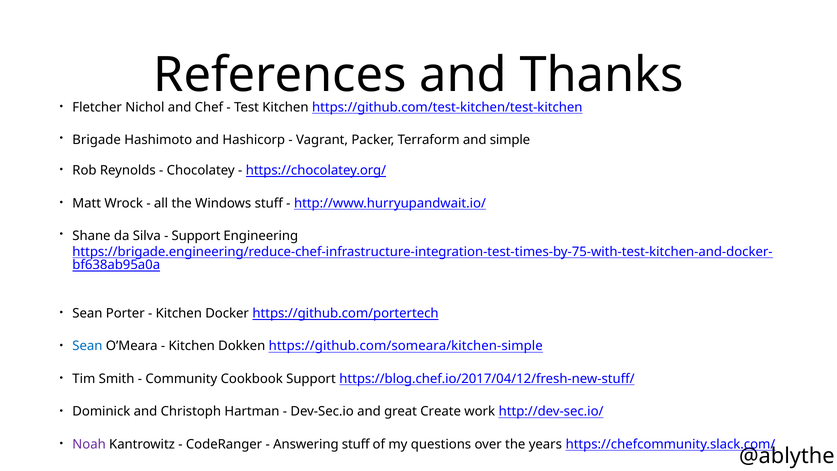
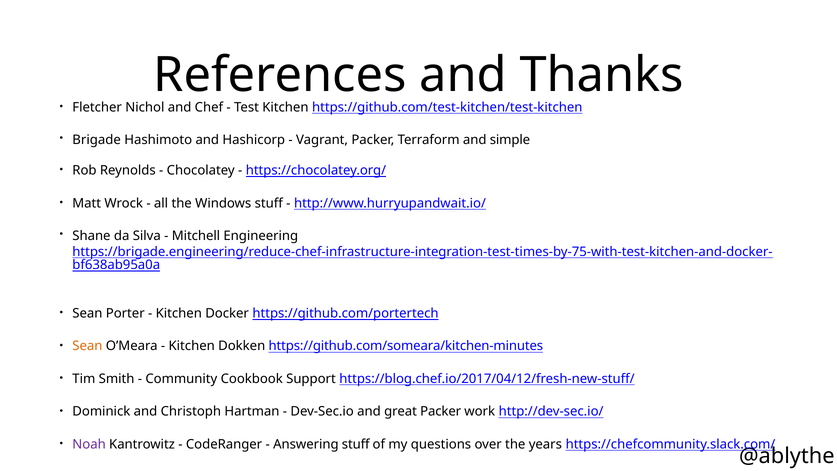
Support at (196, 236): Support -> Mitchell
Sean at (87, 346) colour: blue -> orange
https://github.com/someara/kitchen-simple: https://github.com/someara/kitchen-simple -> https://github.com/someara/kitchen-minutes
great Create: Create -> Packer
